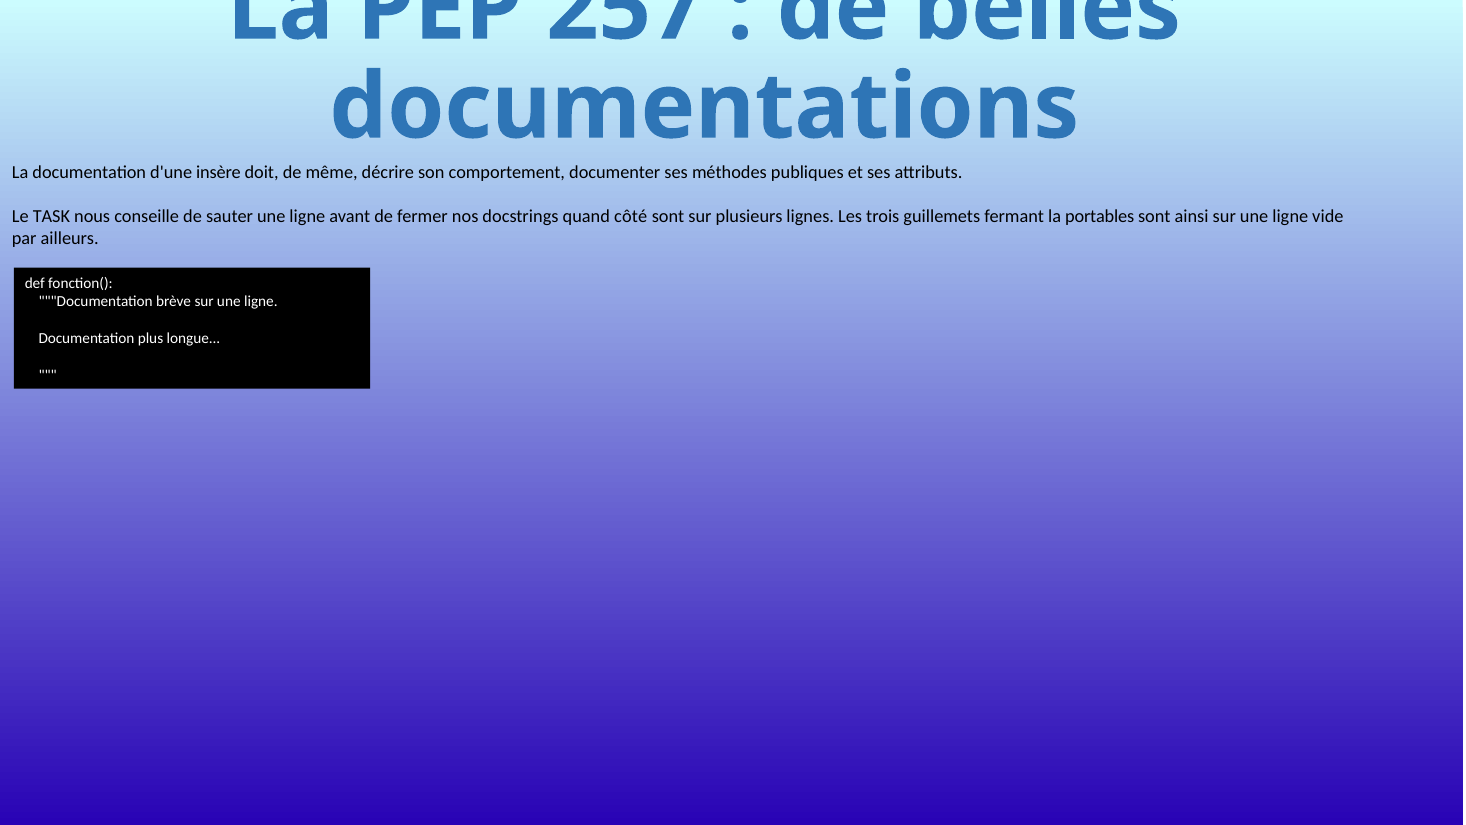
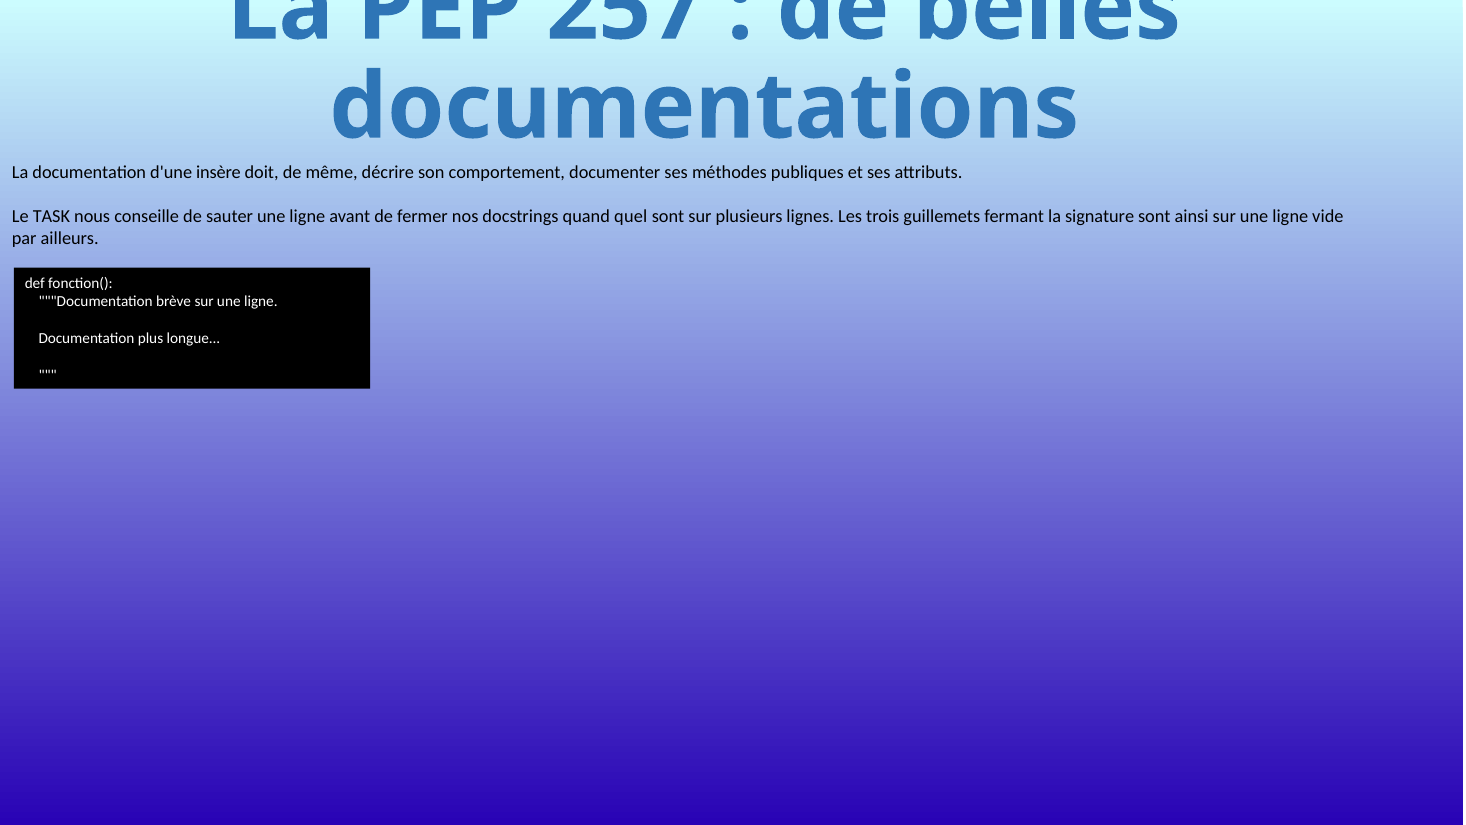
côté: côté -> quel
portables: portables -> signature
